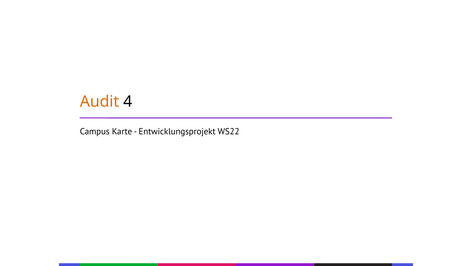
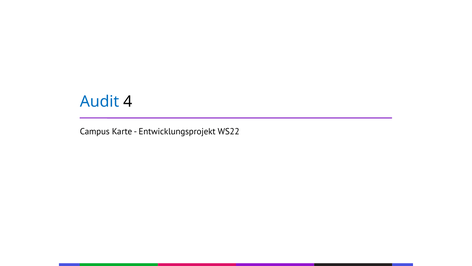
Audit colour: orange -> blue
